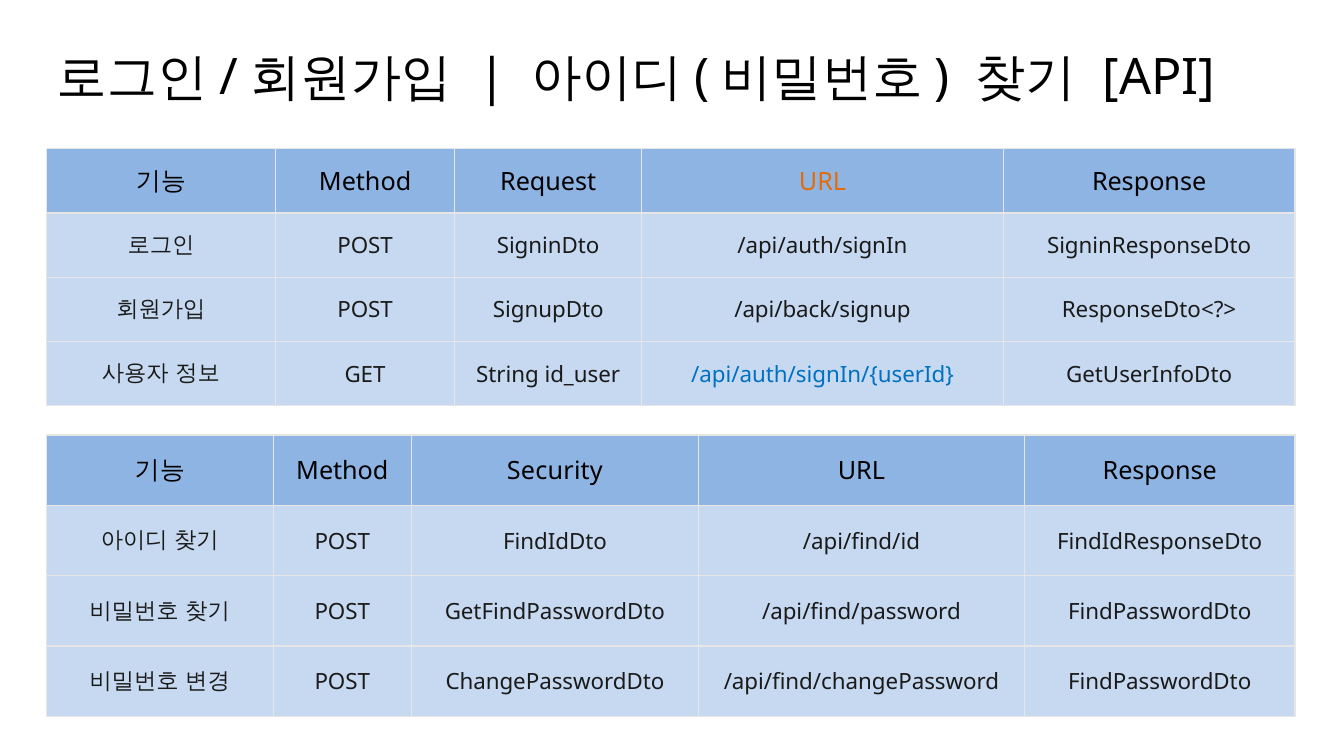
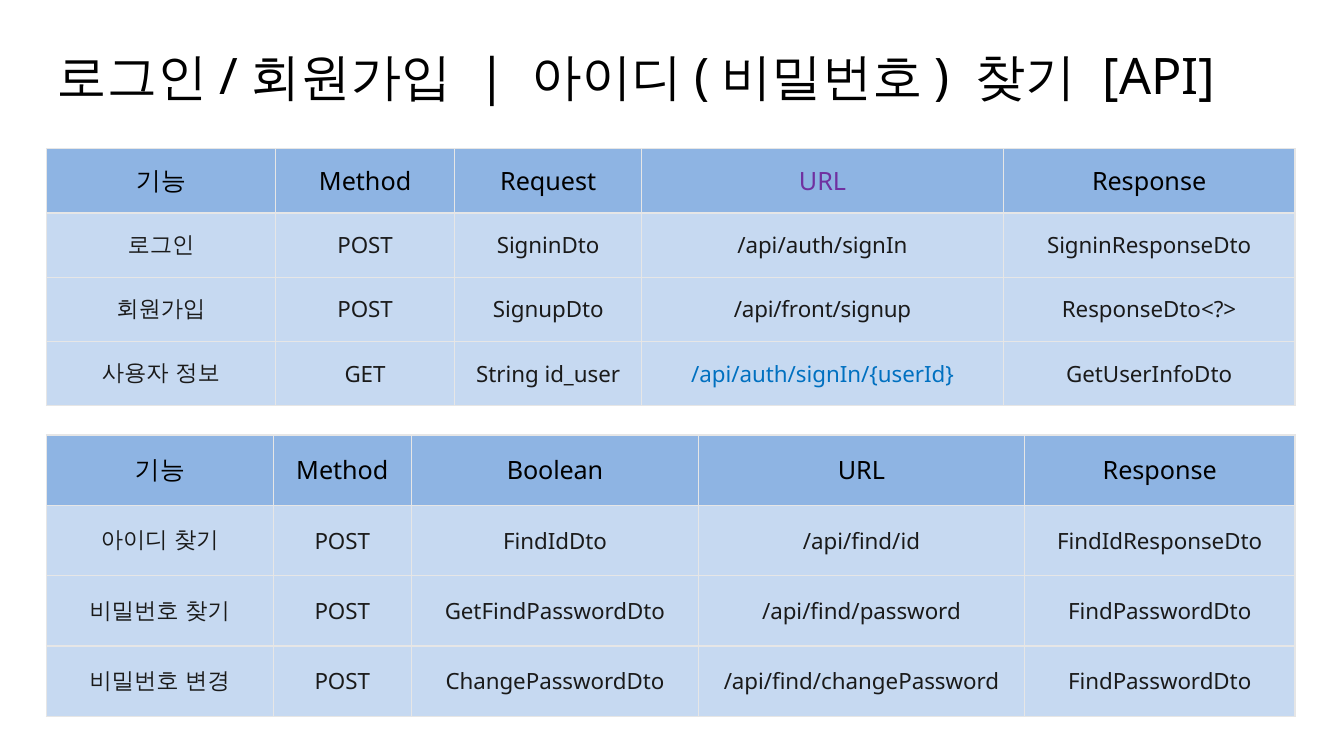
URL at (823, 182) colour: orange -> purple
/api/back/signup: /api/back/signup -> /api/front/signup
Security: Security -> Boolean
